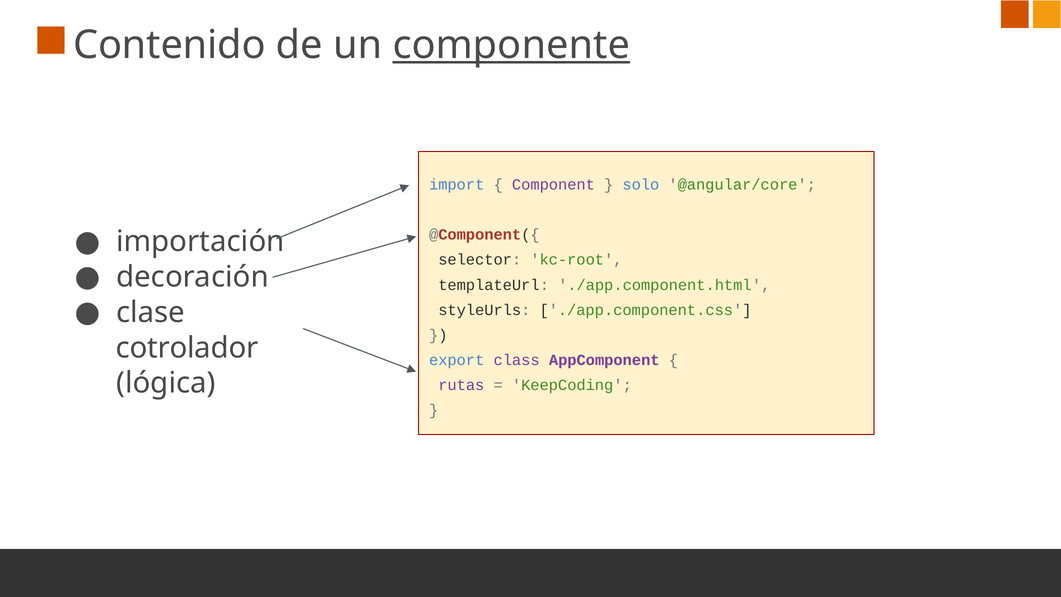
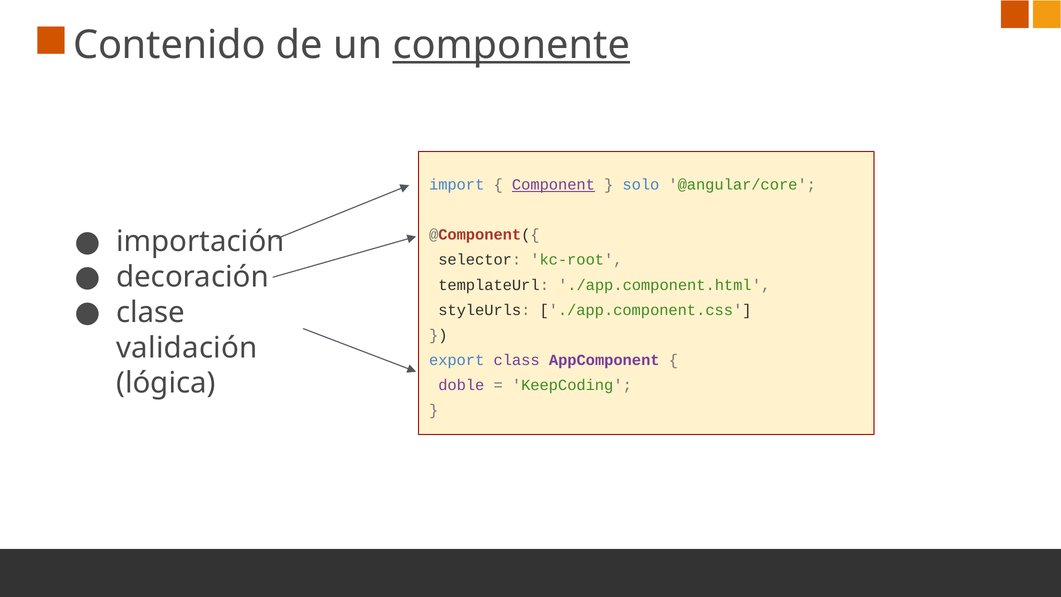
Component underline: none -> present
cotrolador: cotrolador -> validación
rutas: rutas -> doble
